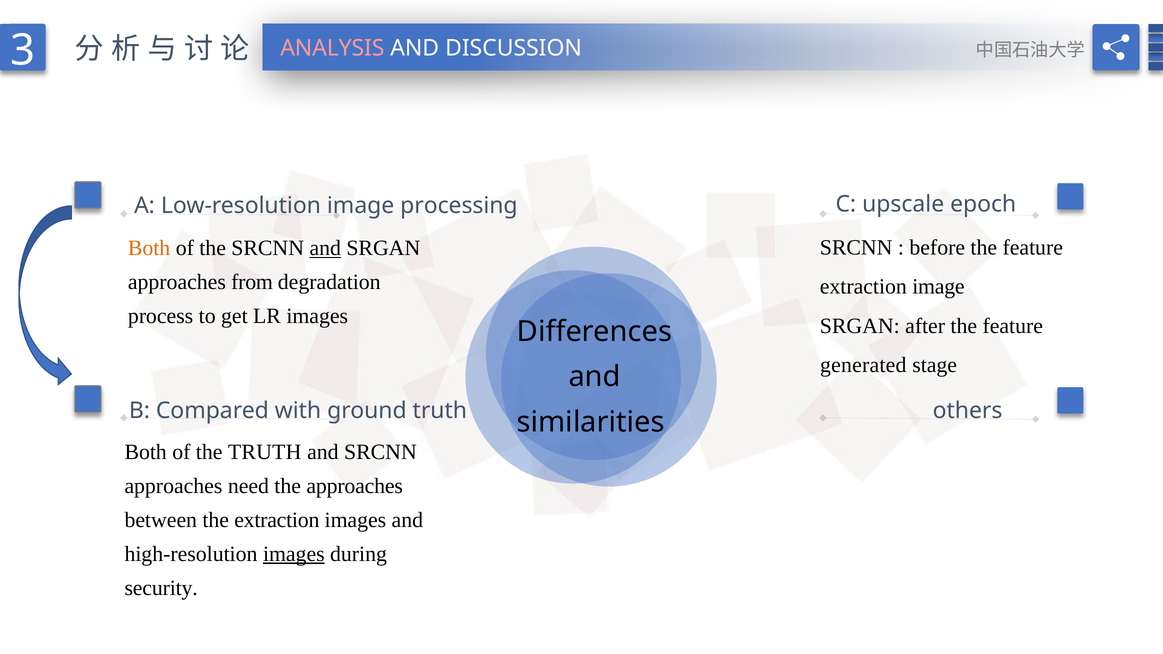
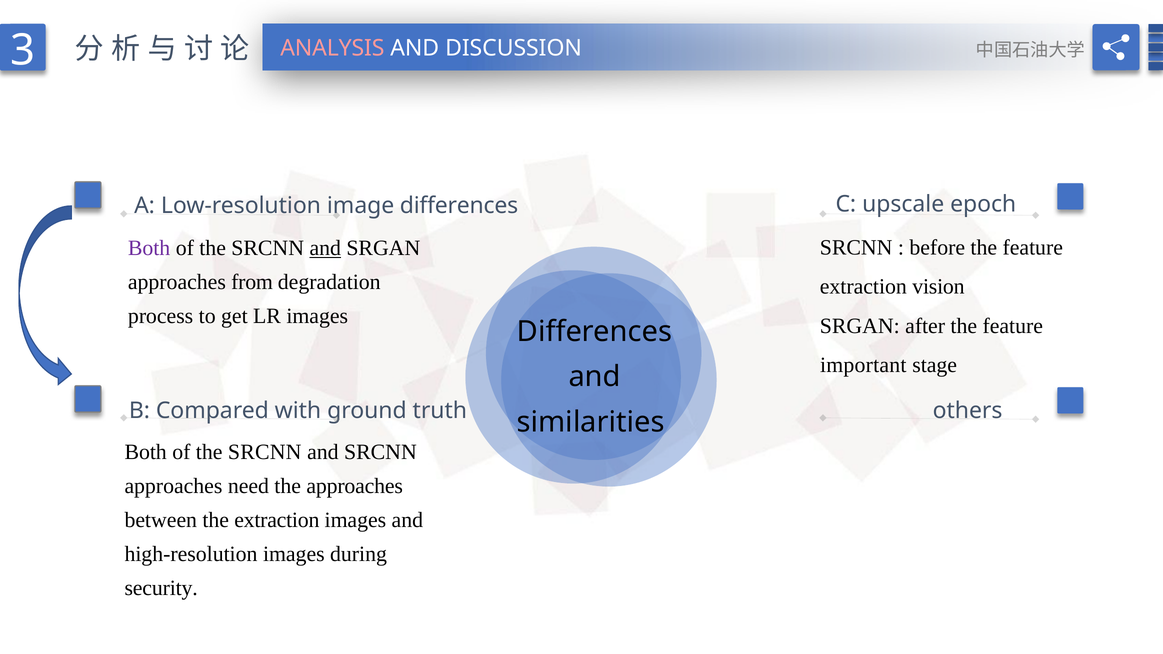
image processing: processing -> differences
Both at (149, 248) colour: orange -> purple
extraction image: image -> vision
generated: generated -> important
TRUTH at (265, 452): TRUTH -> SRCNN
images at (294, 554) underline: present -> none
